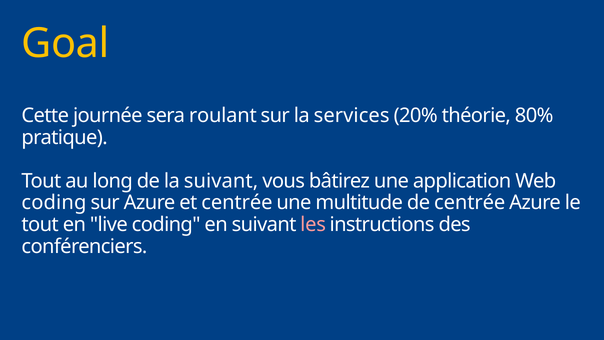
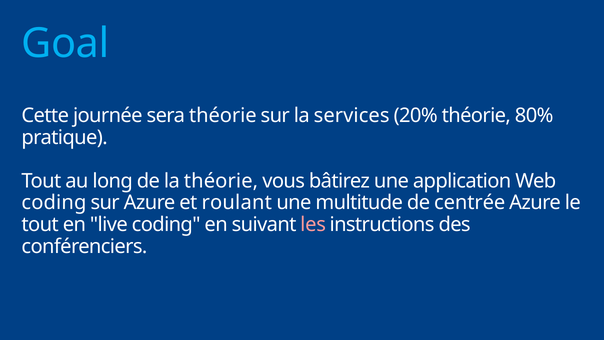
Goal colour: yellow -> light blue
sera roulant: roulant -> théorie
la suivant: suivant -> théorie
et centrée: centrée -> roulant
